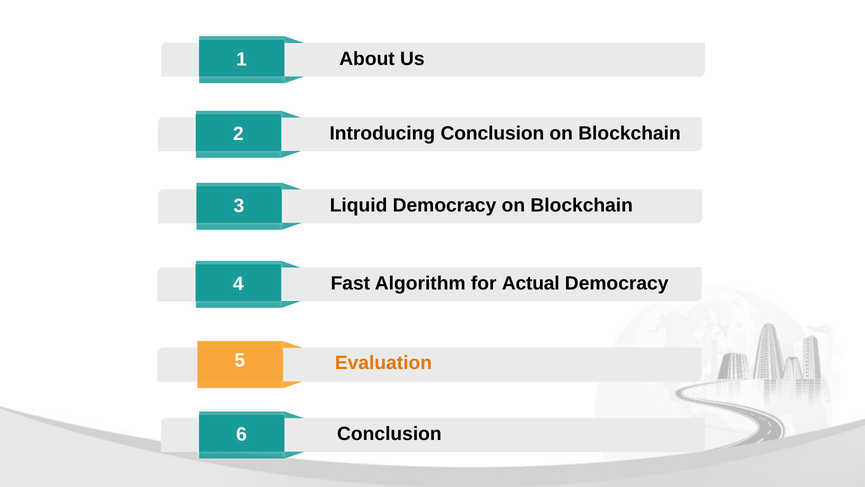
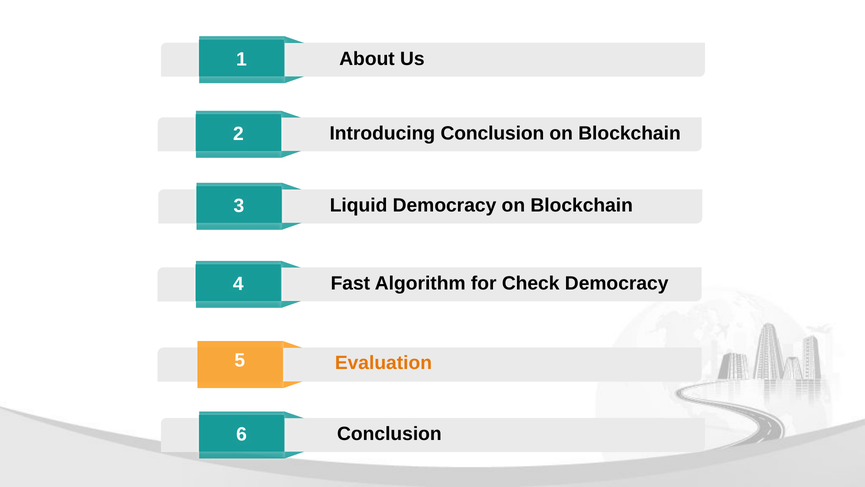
Actual: Actual -> Check
